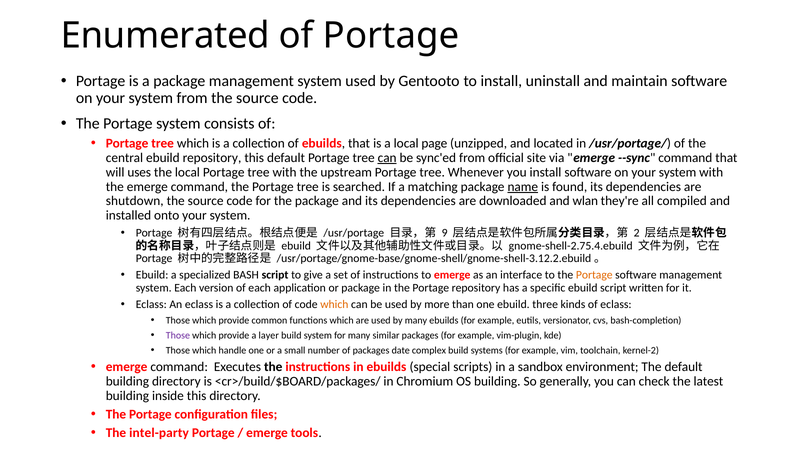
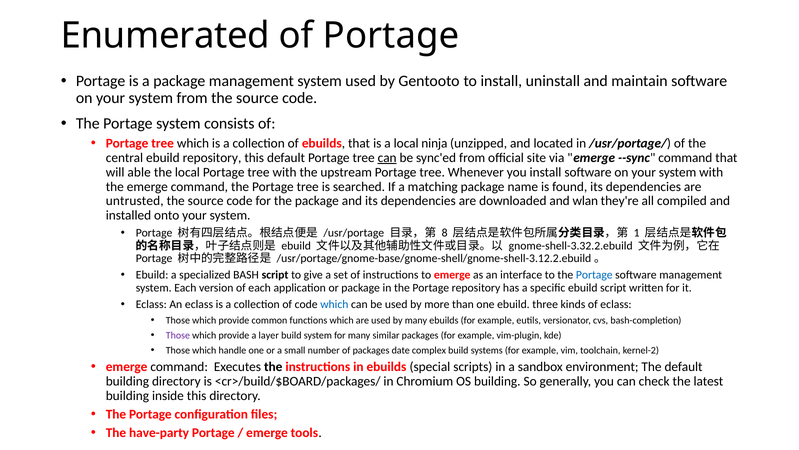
page: page -> ninja
uses: uses -> able
name underline: present -> none
shutdown: shutdown -> untrusted
9: 9 -> 8
2: 2 -> 1
gnome-shell-2.75.4.ebuild: gnome-shell-2.75.4.ebuild -> gnome-shell-3.32.2.ebuild
Portage at (594, 275) colour: orange -> blue
which at (334, 304) colour: orange -> blue
intel-party: intel-party -> have-party
